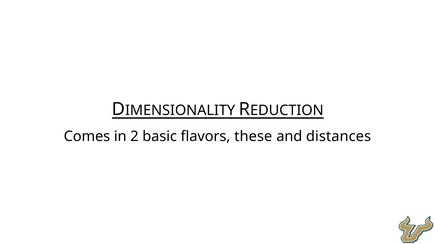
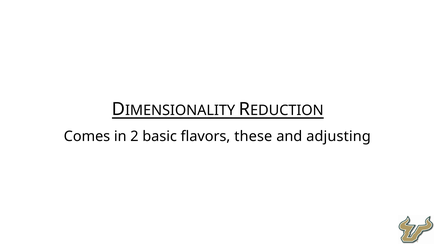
distances: distances -> adjusting
